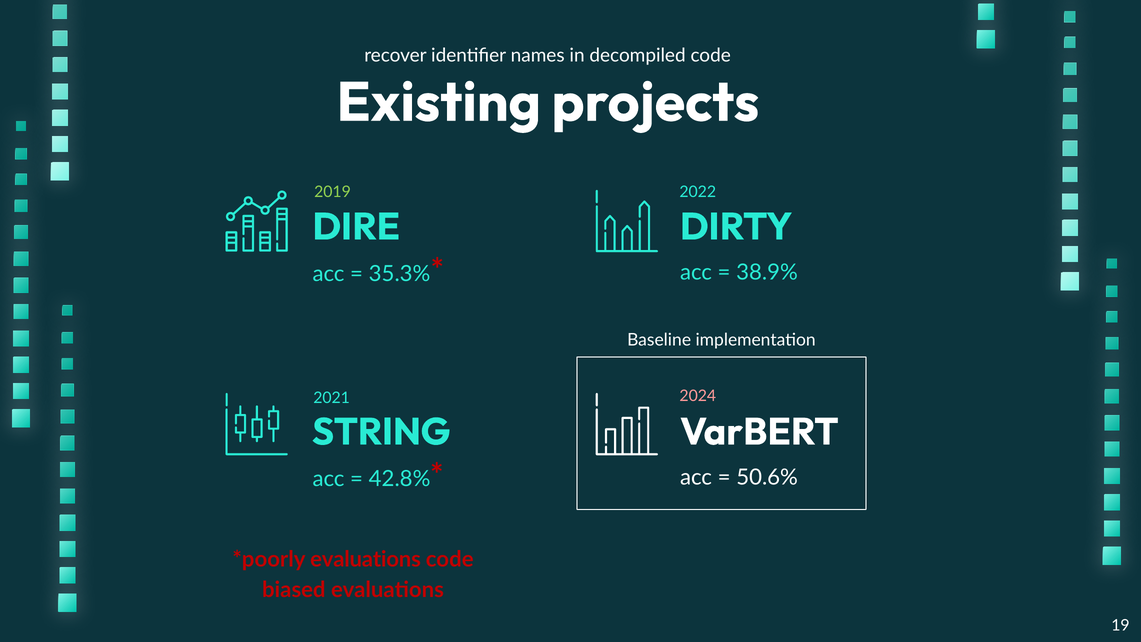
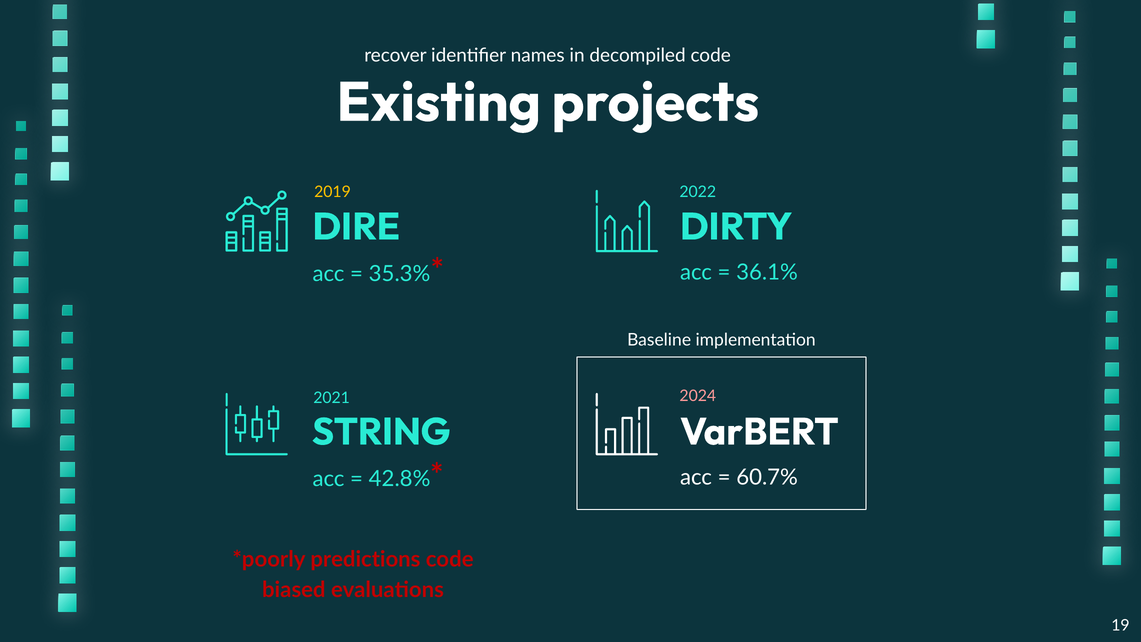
2019 colour: light green -> yellow
38.9%: 38.9% -> 36.1%
50.6%: 50.6% -> 60.7%
evaluations at (366, 559): evaluations -> predictions
